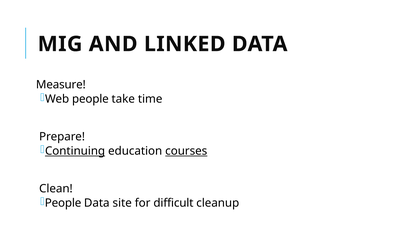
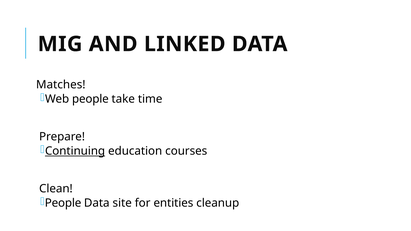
Measure: Measure -> Matches
courses underline: present -> none
difficult: difficult -> entities
